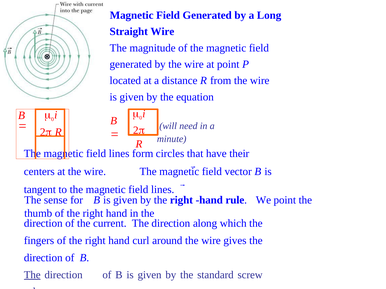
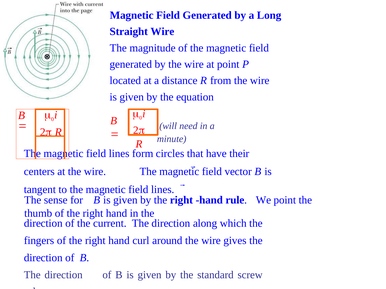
The at (32, 275) underline: present -> none
